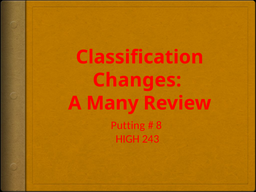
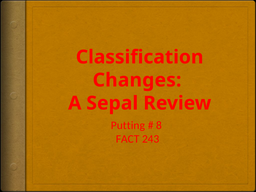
Many: Many -> Sepal
HIGH: HIGH -> FACT
